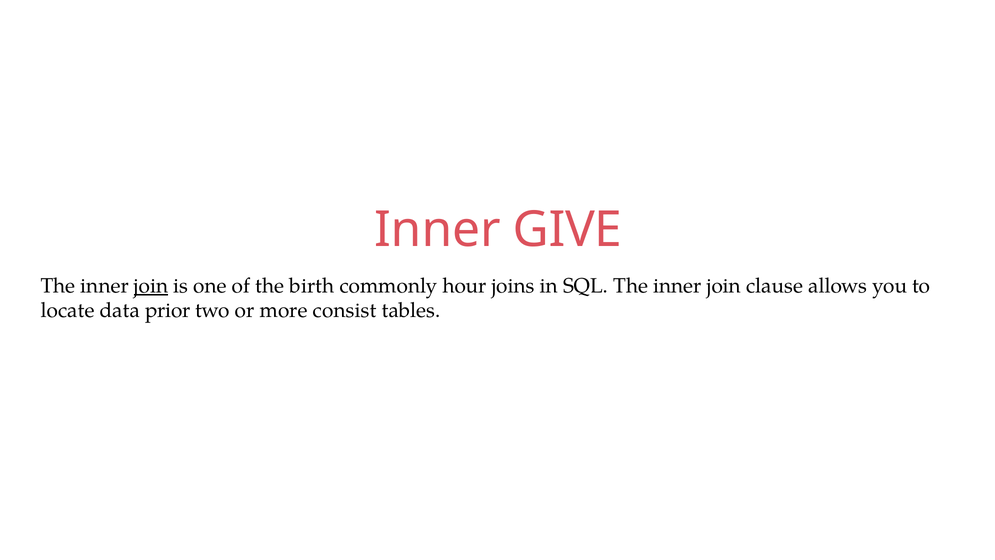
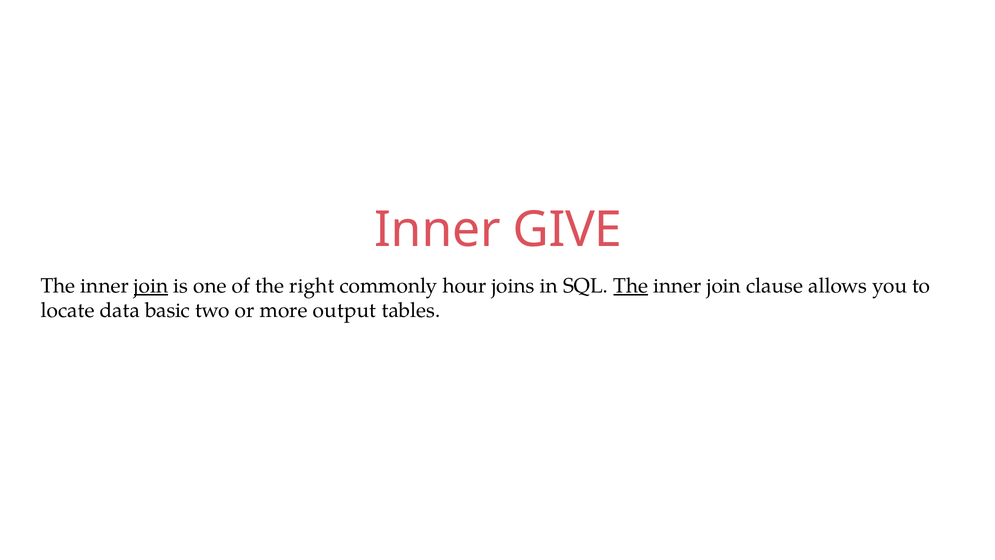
birth: birth -> right
The at (631, 286) underline: none -> present
prior: prior -> basic
consist: consist -> output
